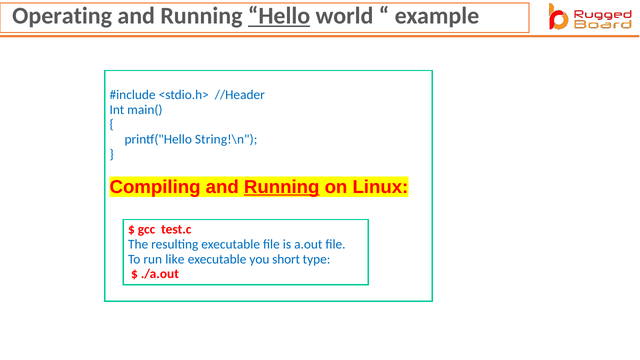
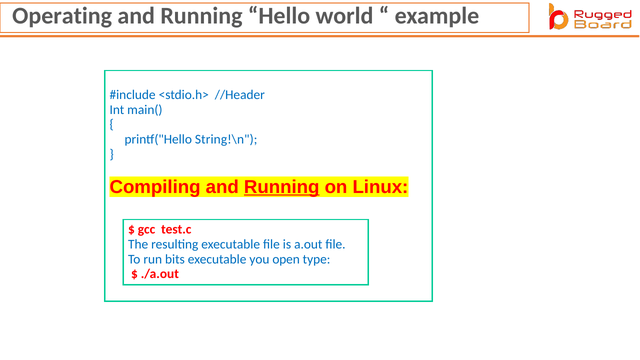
Hello underline: present -> none
like: like -> bits
short: short -> open
